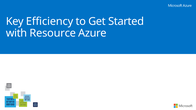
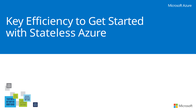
Resource: Resource -> Stateless
